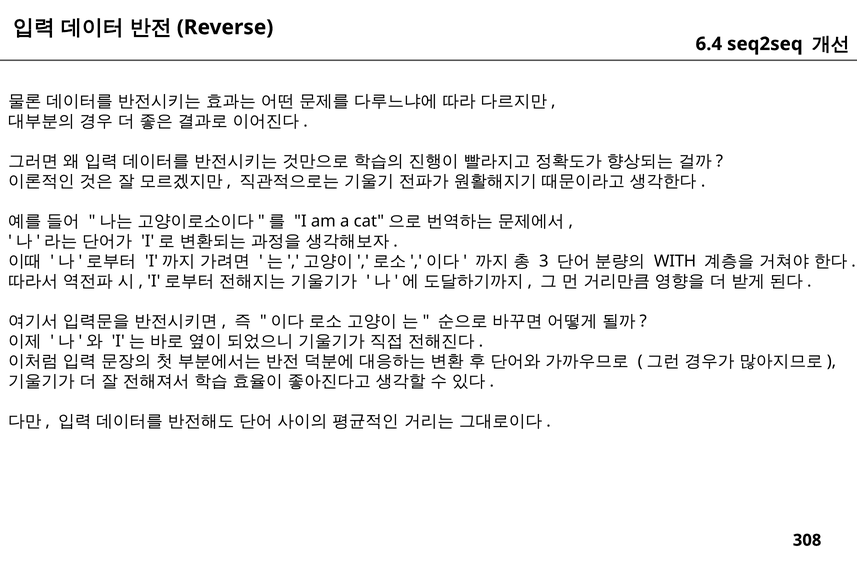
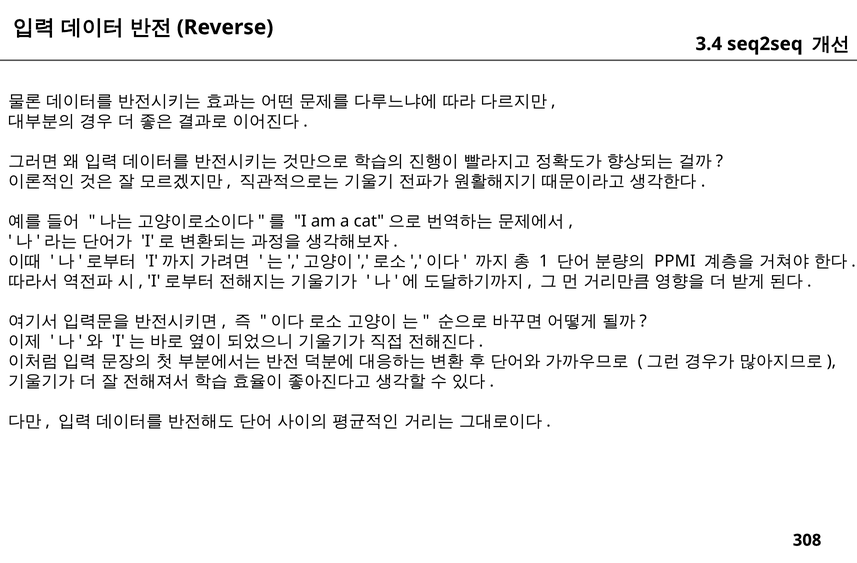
6.4: 6.4 -> 3.4
3: 3 -> 1
WITH: WITH -> PPMI
